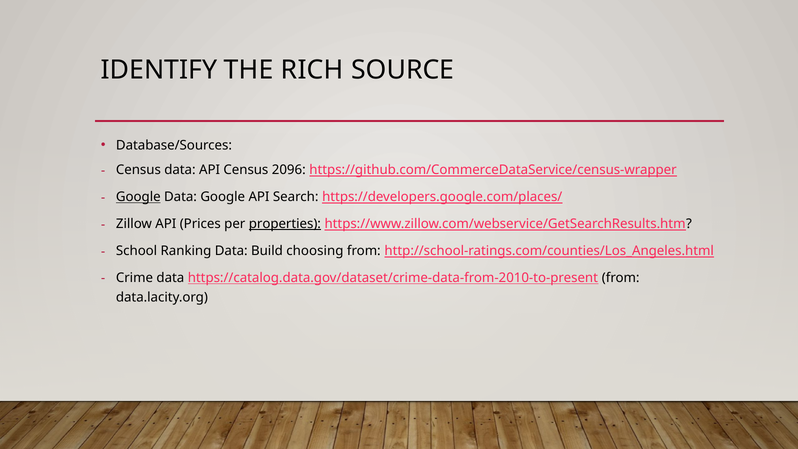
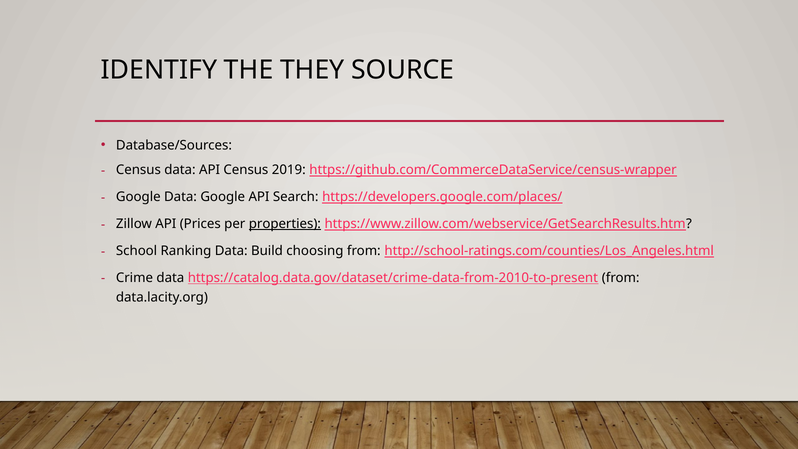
RICH: RICH -> THEY
2096: 2096 -> 2019
Google at (138, 197) underline: present -> none
